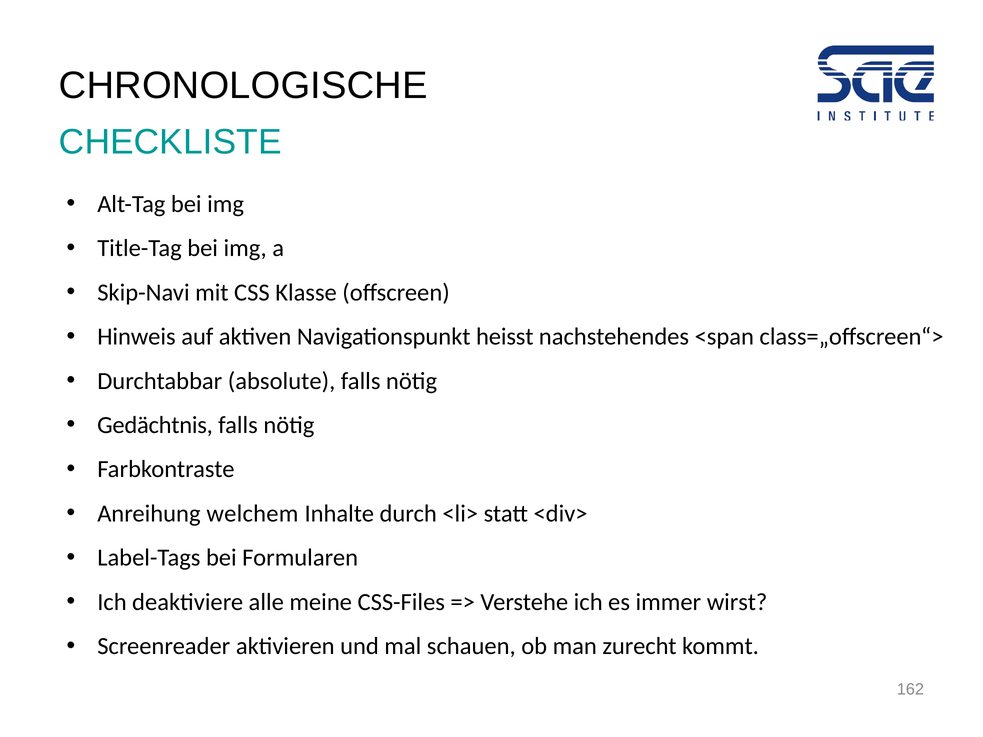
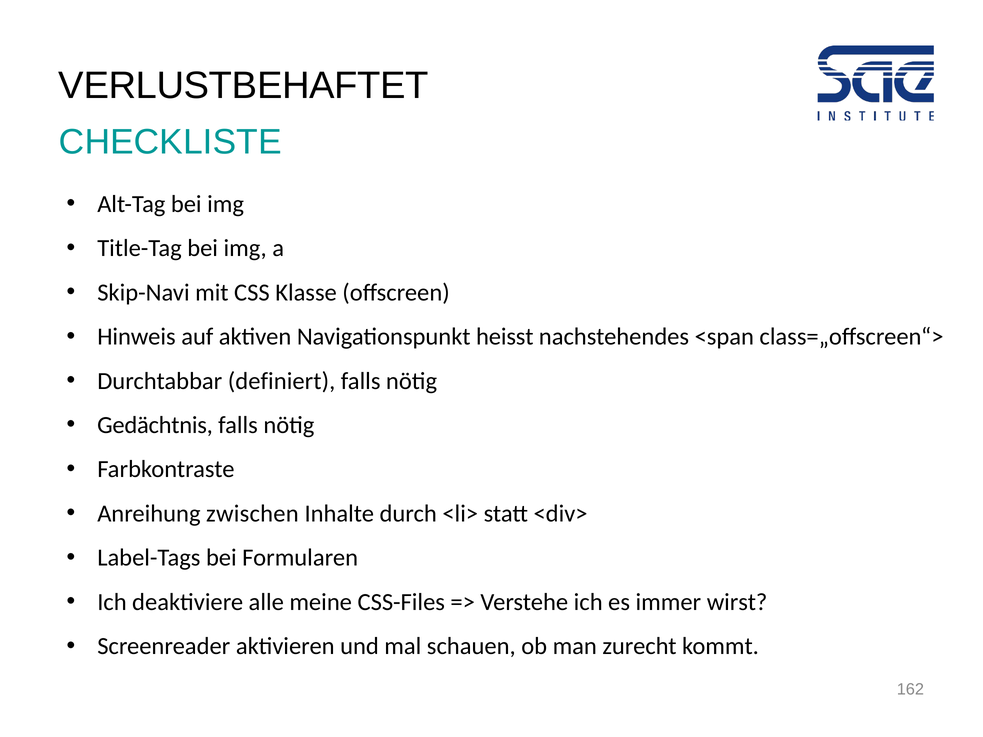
CHRONOLOGISCHE: CHRONOLOGISCHE -> VERLUSTBEHAFTET
absolute: absolute -> definiert
welchem: welchem -> zwischen
